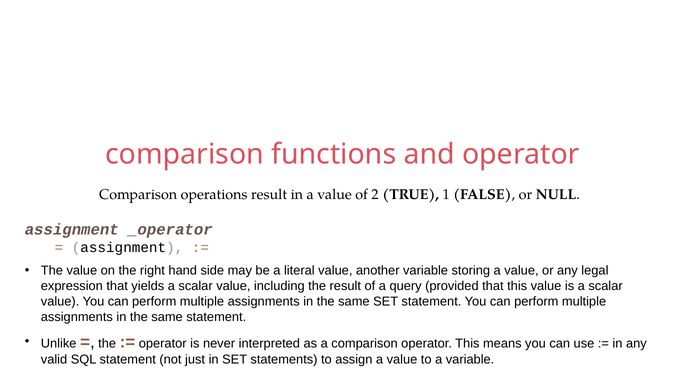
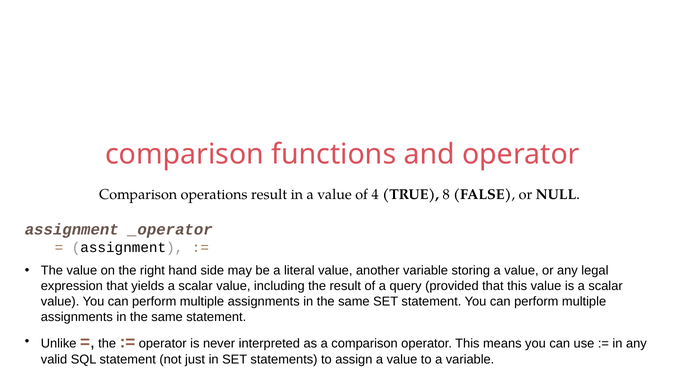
2: 2 -> 4
1: 1 -> 8
